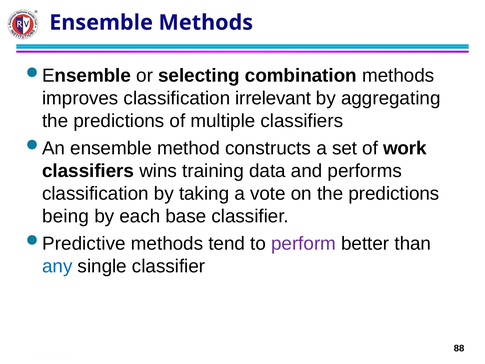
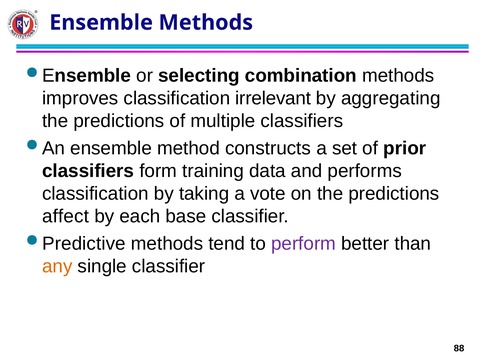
work: work -> prior
wins: wins -> form
being: being -> affect
any colour: blue -> orange
